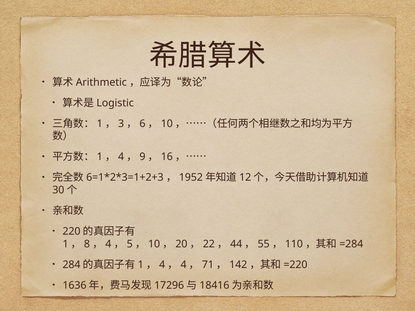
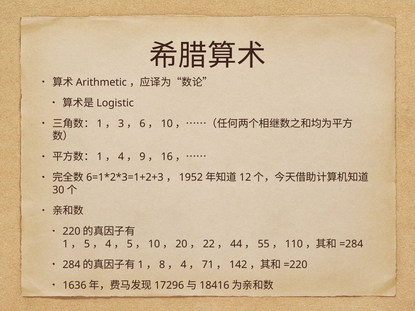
8 at (87, 244): 8 -> 5
4 at (162, 265): 4 -> 8
